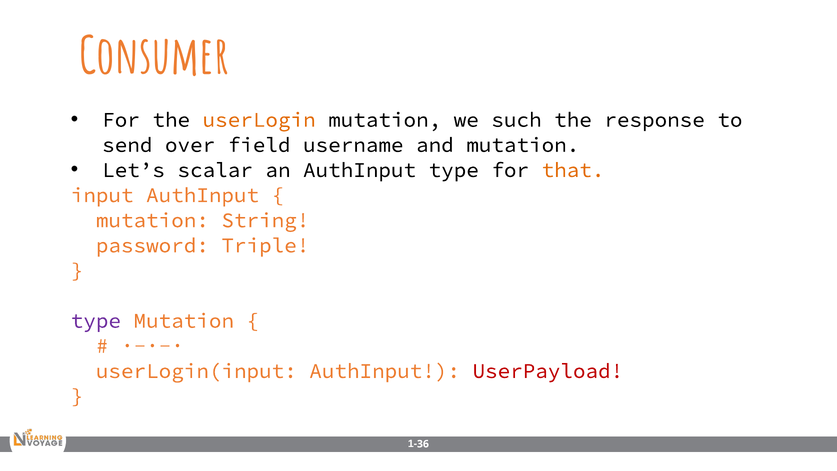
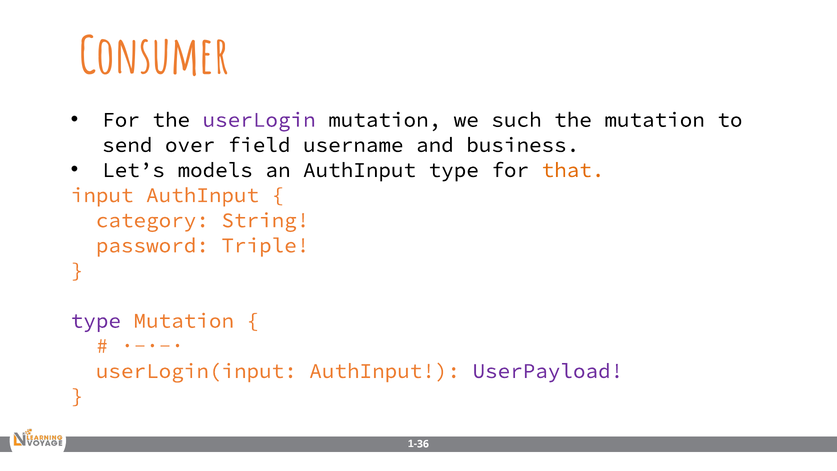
userLogin colour: orange -> purple
the response: response -> mutation
and mutation: mutation -> business
scalar: scalar -> models
mutation at (152, 220): mutation -> category
UserPayload colour: red -> purple
